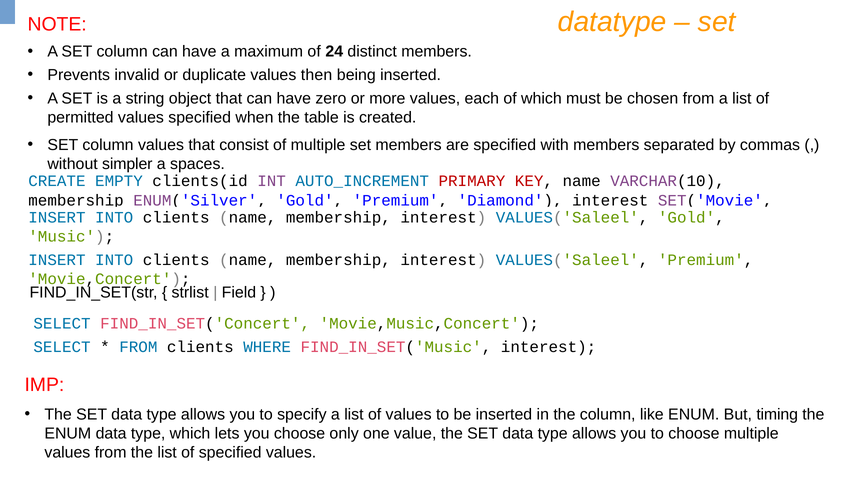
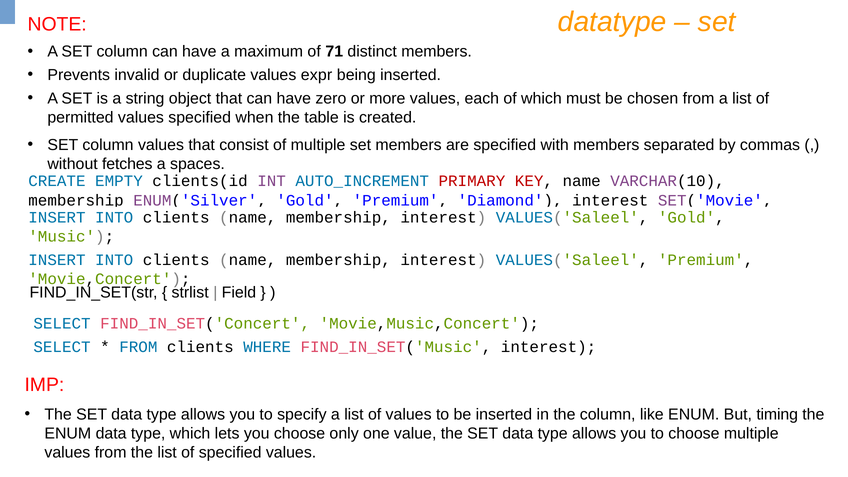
24: 24 -> 71
then: then -> expr
simpler: simpler -> fetches
